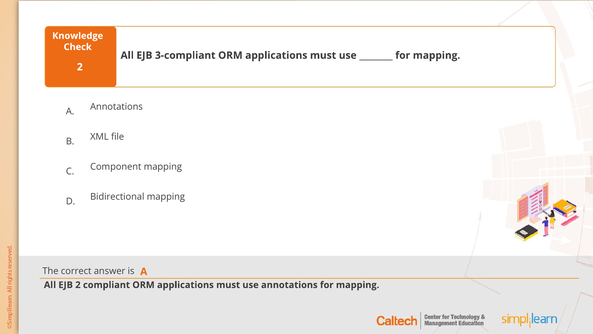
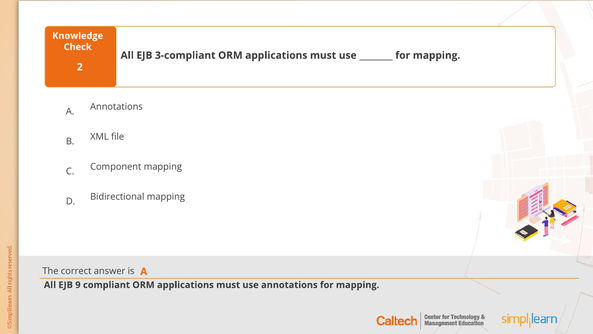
EJB 2: 2 -> 9
